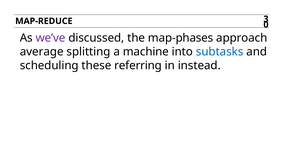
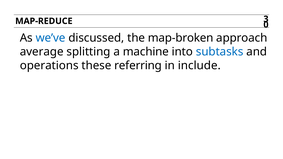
we’ve colour: purple -> blue
map-phases: map-phases -> map-broken
scheduling: scheduling -> operations
instead: instead -> include
